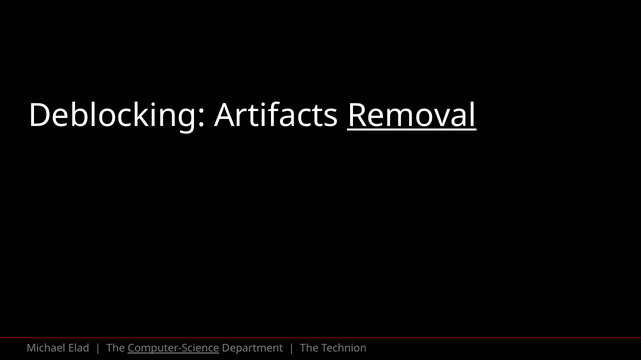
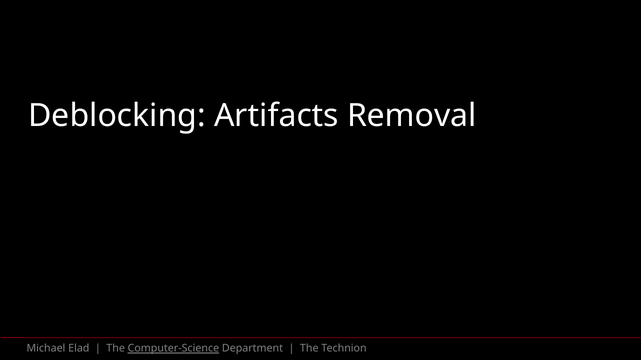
Removal underline: present -> none
